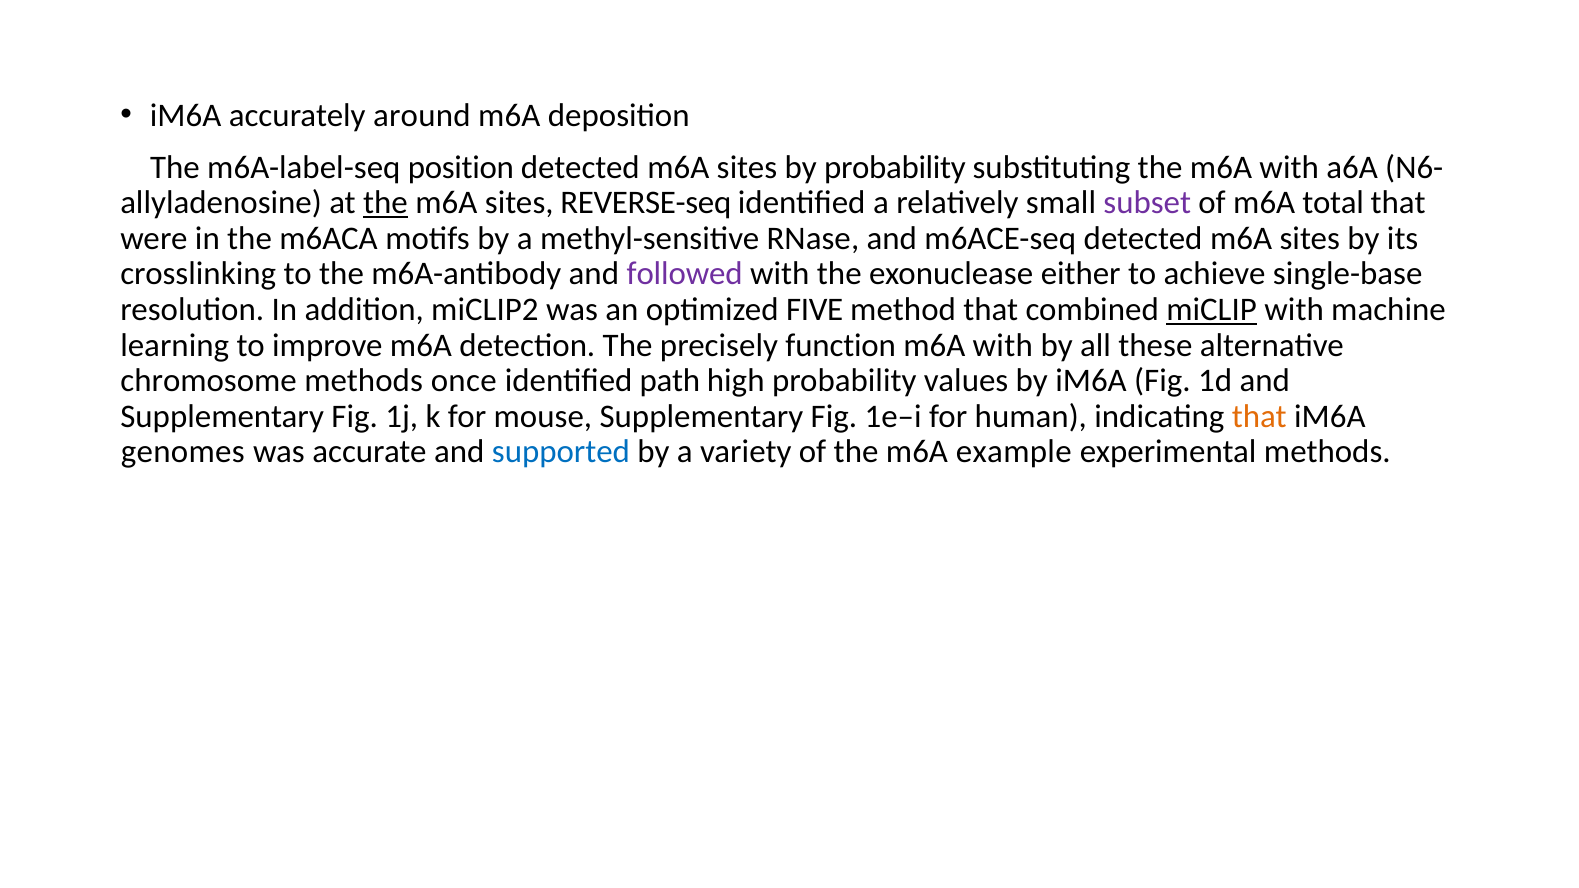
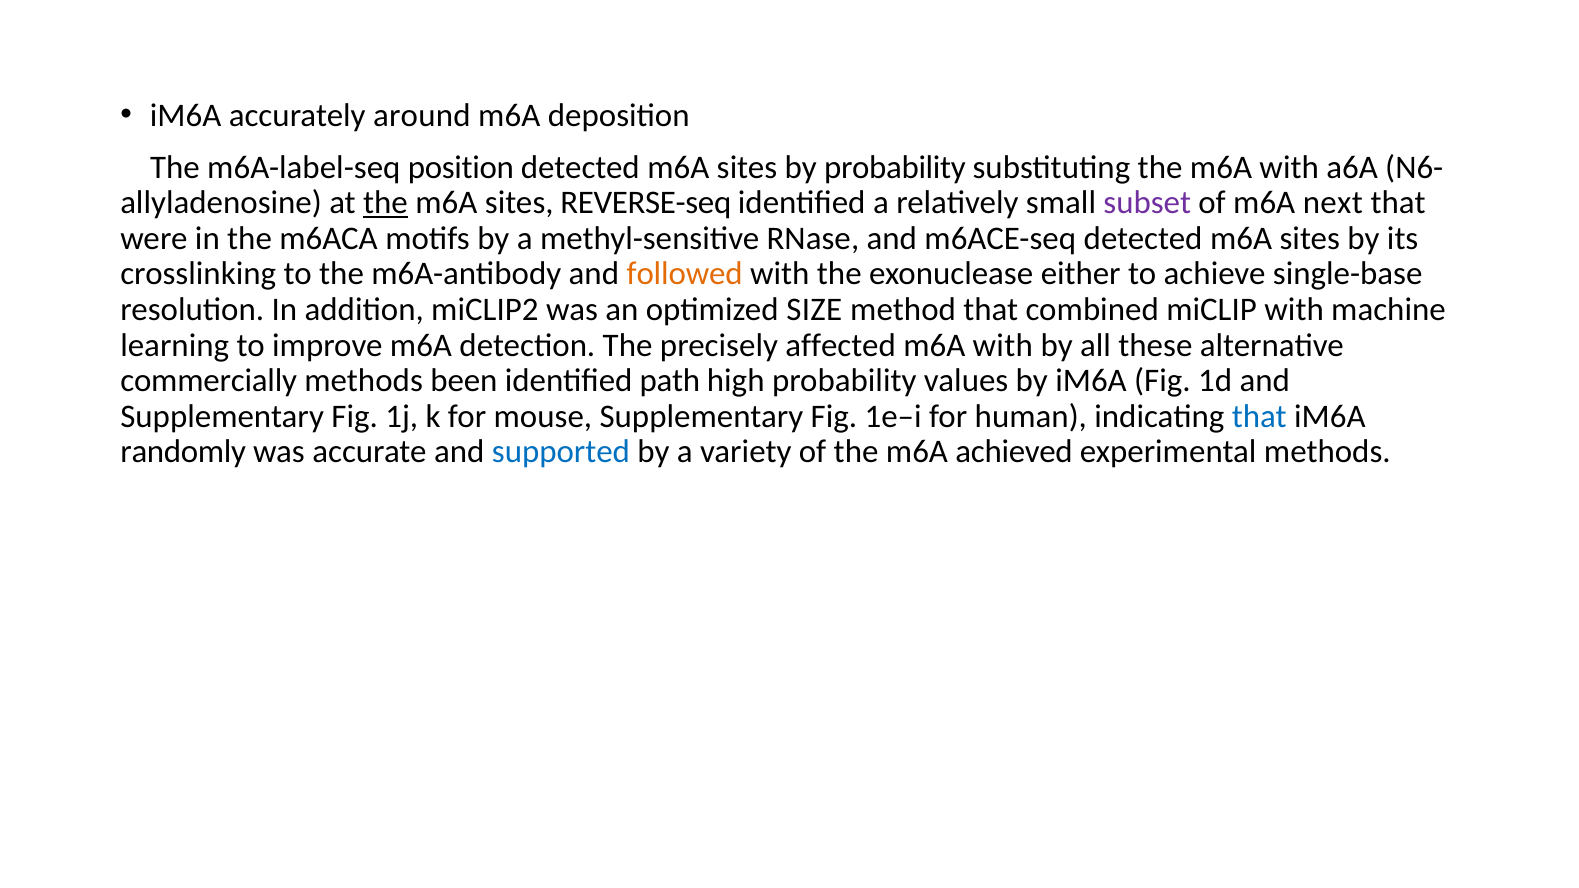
total: total -> next
followed colour: purple -> orange
FIVE: FIVE -> SIZE
miCLIP underline: present -> none
function: function -> affected
chromosome: chromosome -> commercially
once: once -> been
that at (1259, 416) colour: orange -> blue
genomes: genomes -> randomly
example: example -> achieved
